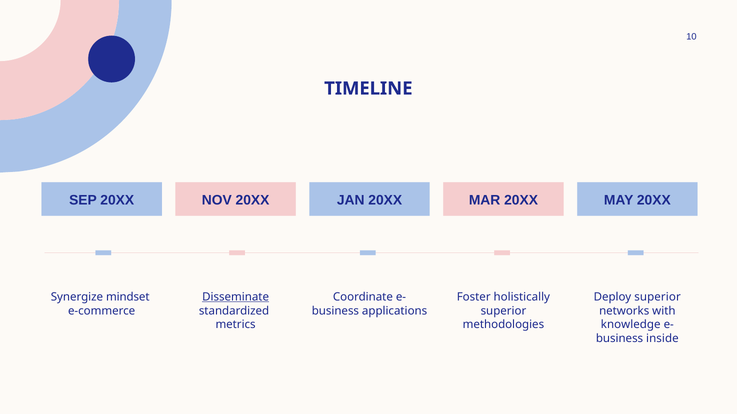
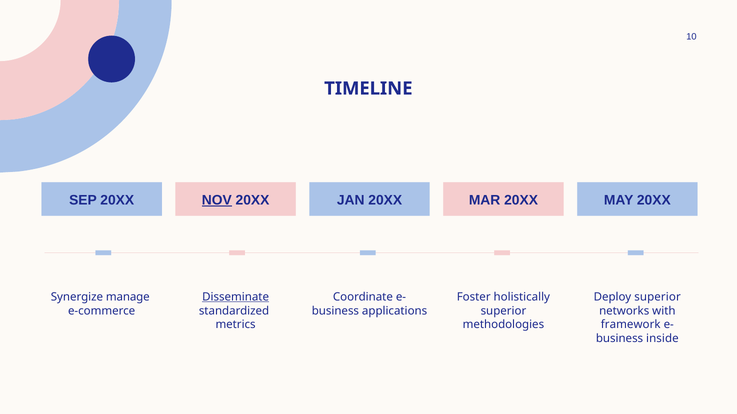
NOV underline: none -> present
mindset: mindset -> manage
knowledge: knowledge -> framework
